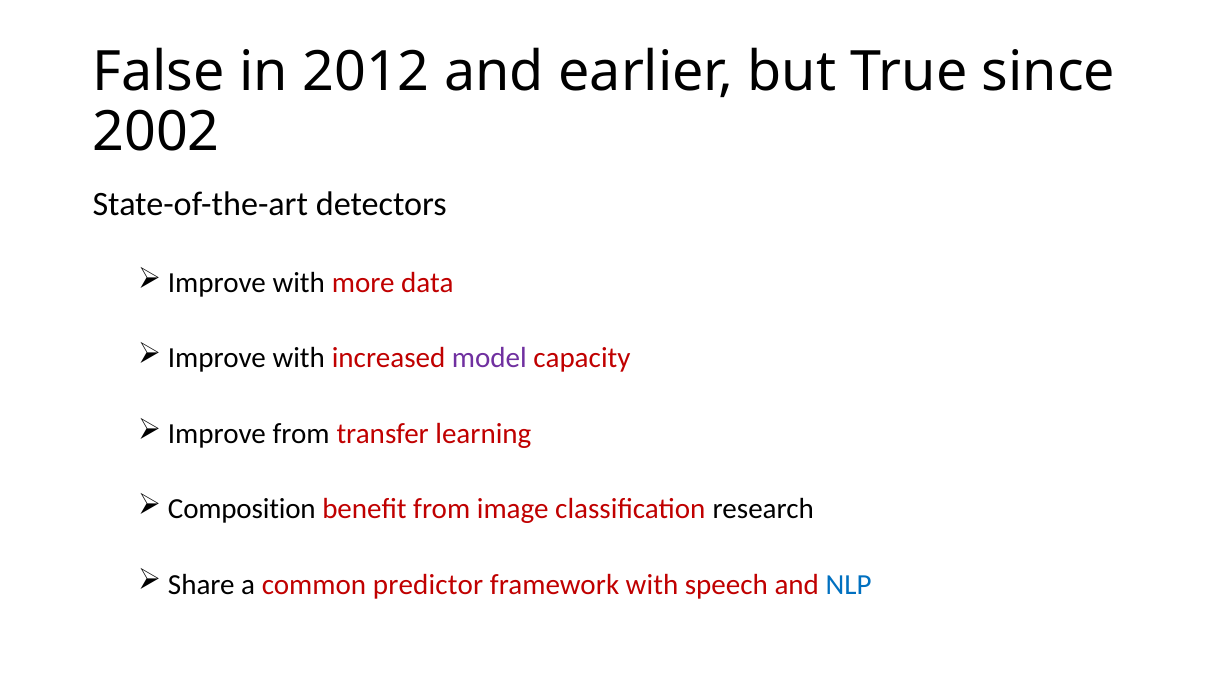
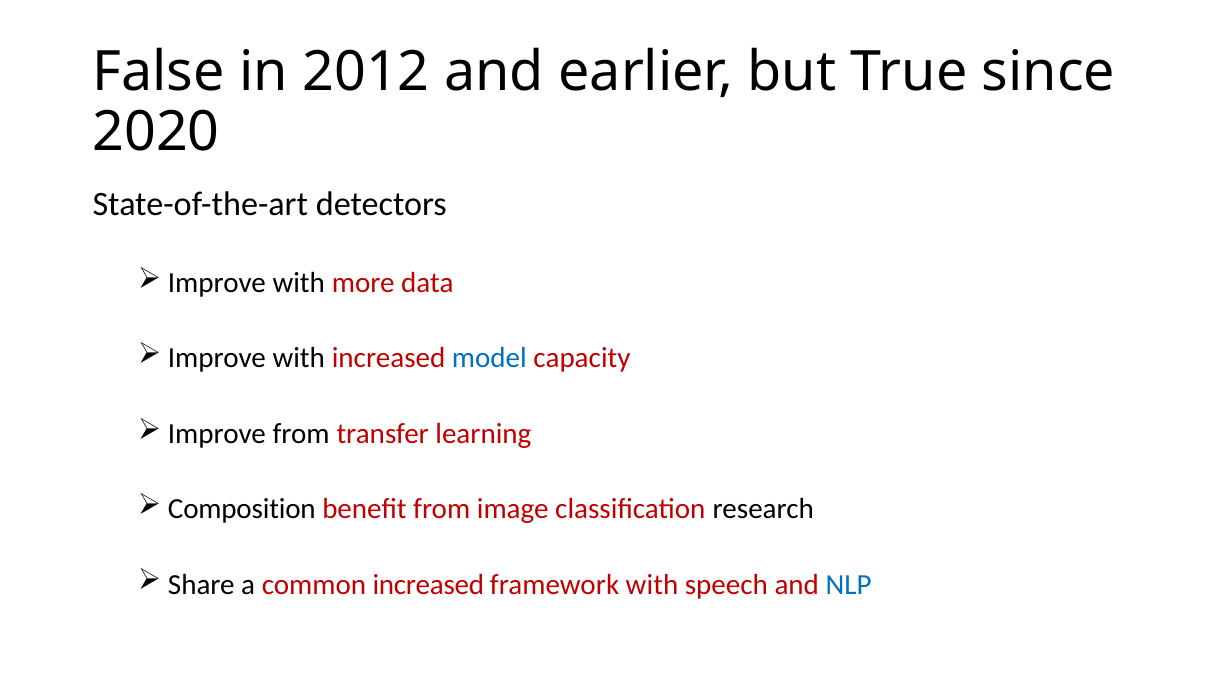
2002: 2002 -> 2020
model colour: purple -> blue
common predictor: predictor -> increased
